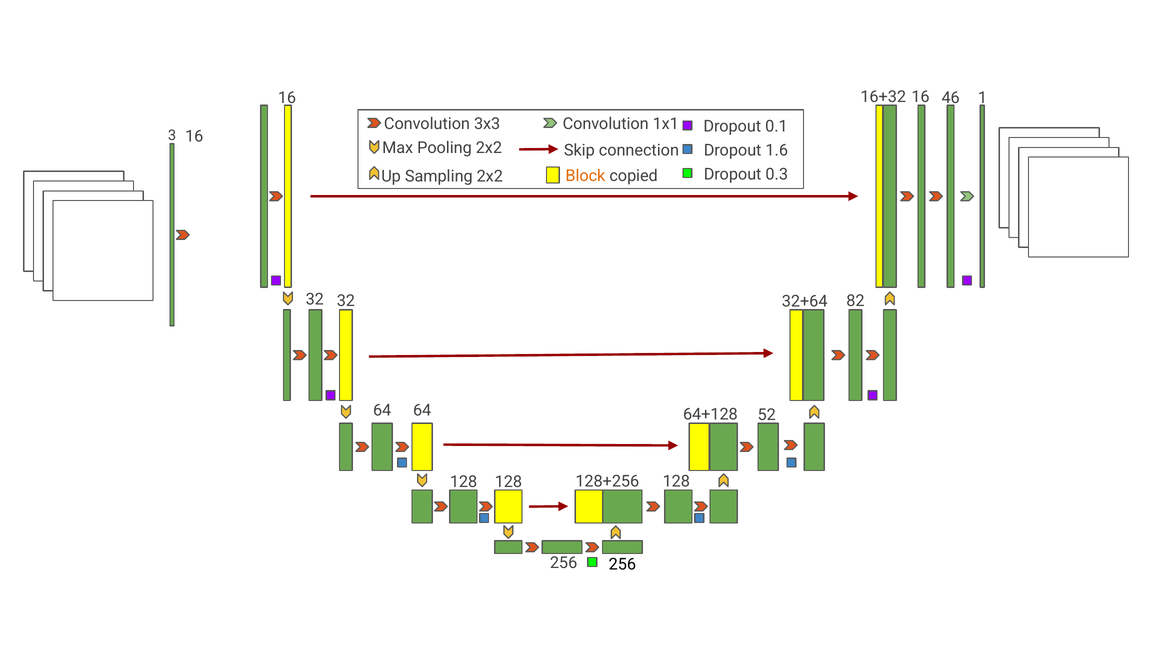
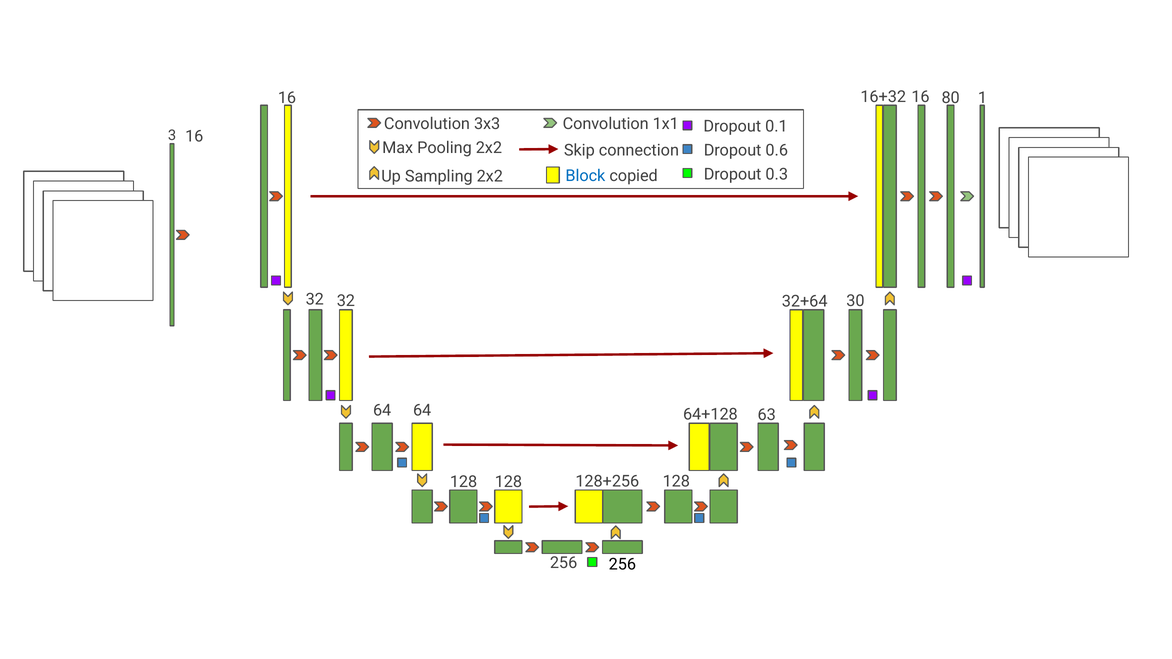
46: 46 -> 80
1.6: 1.6 -> 0.6
Block colour: orange -> blue
82: 82 -> 30
52: 52 -> 63
